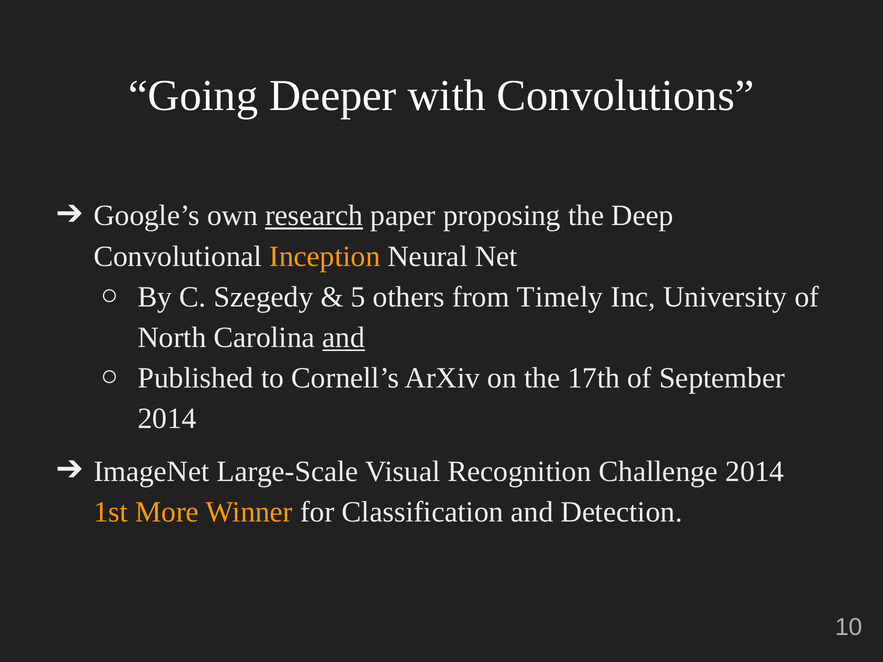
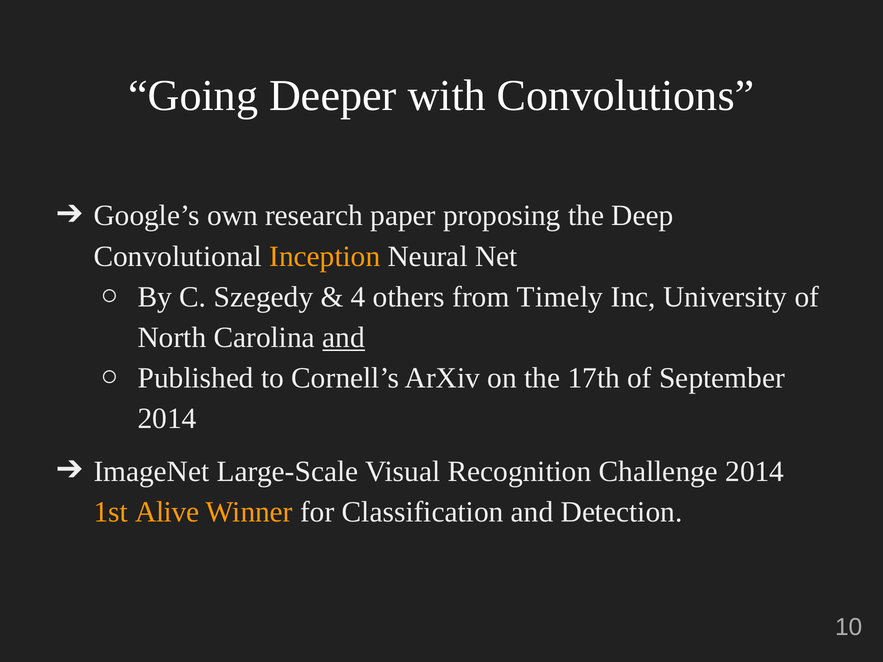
research underline: present -> none
5: 5 -> 4
More: More -> Alive
